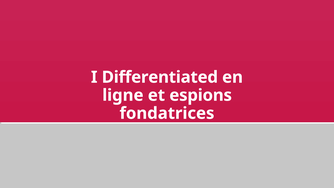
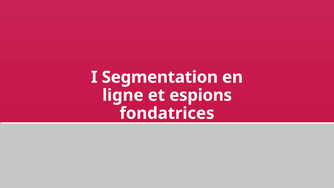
Differentiated: Differentiated -> Segmentation
